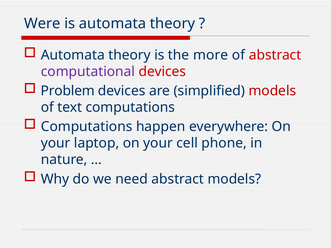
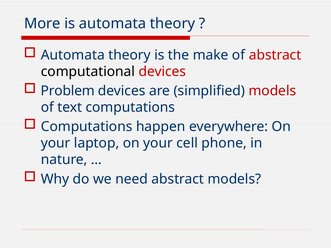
Were: Were -> More
more: more -> make
computational colour: purple -> black
